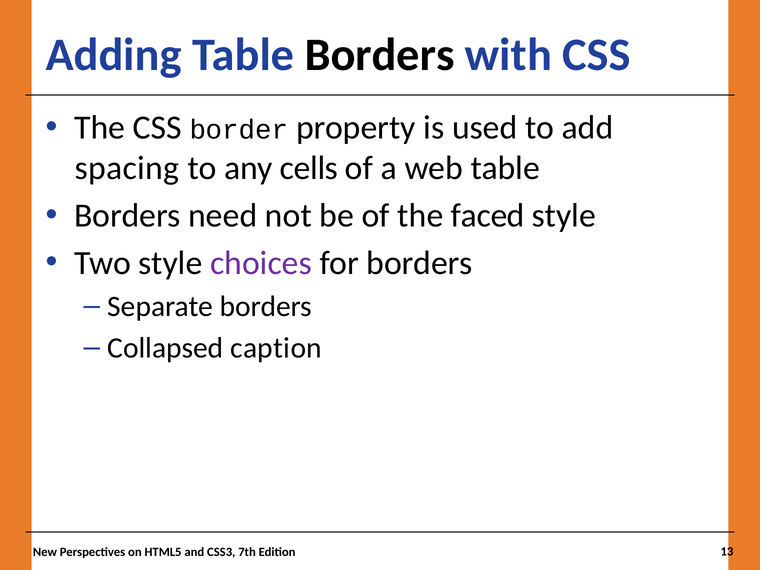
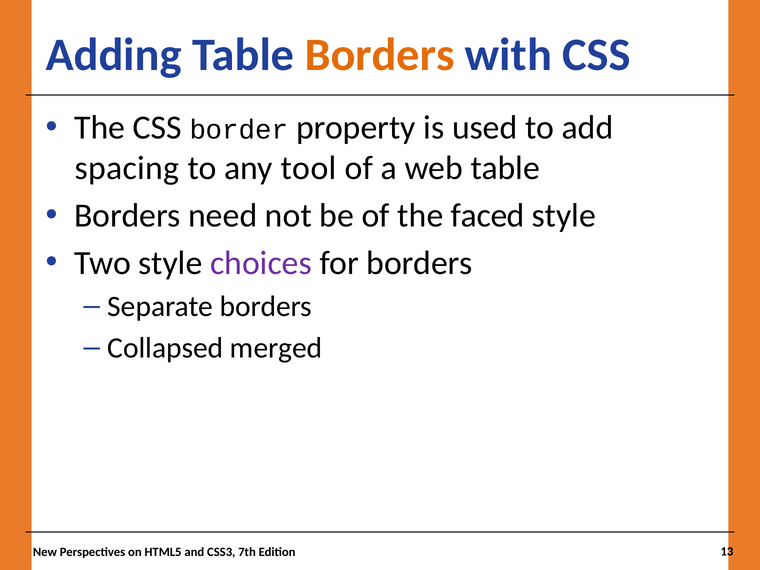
Borders at (380, 55) colour: black -> orange
cells: cells -> tool
caption: caption -> merged
